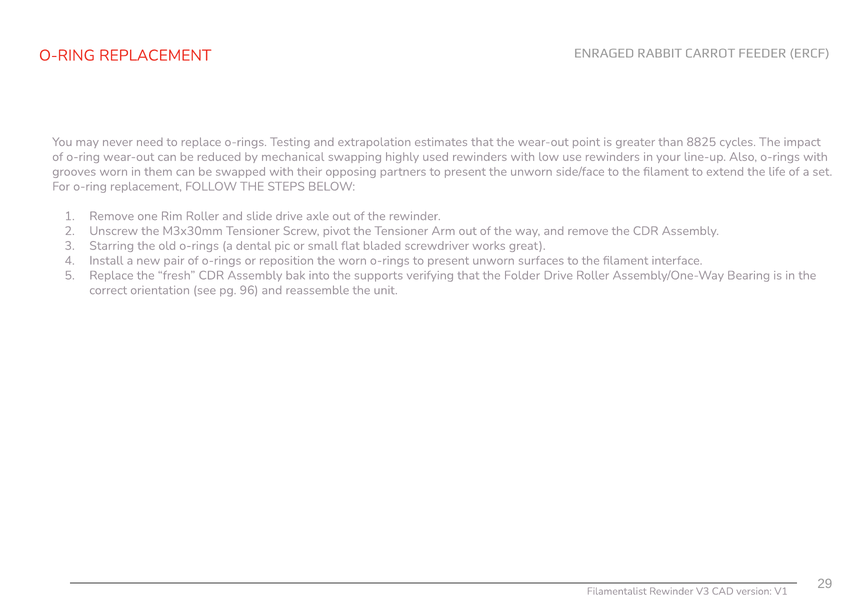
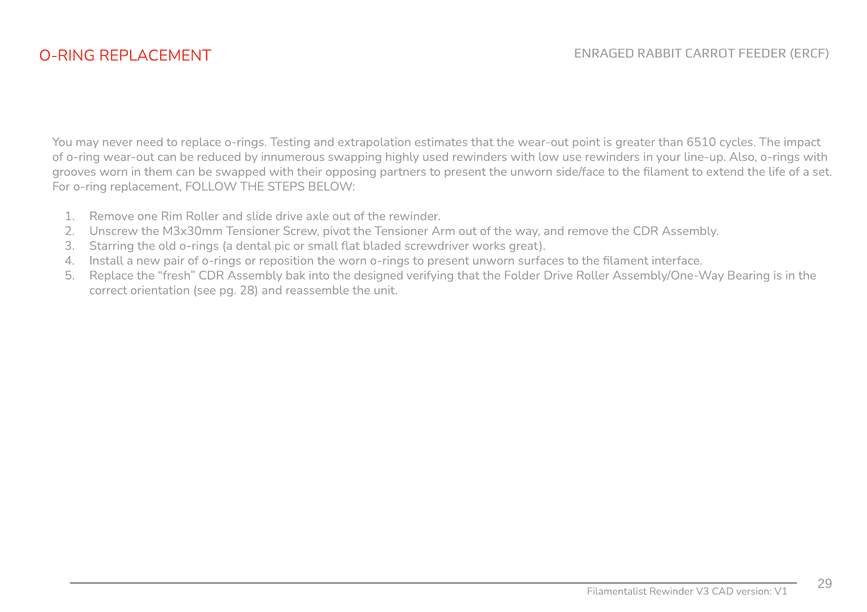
8825: 8825 -> 6510
mechanical: mechanical -> innumerous
supports: supports -> designed
96: 96 -> 28
